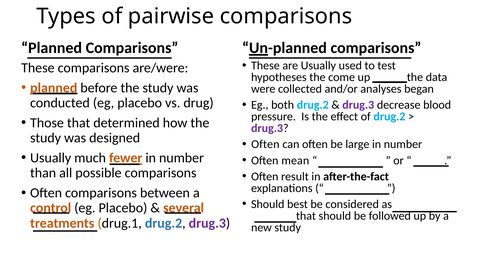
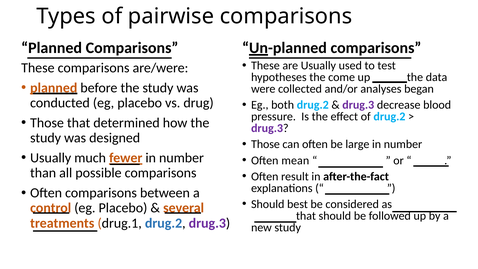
Often at (265, 144): Often -> Those
